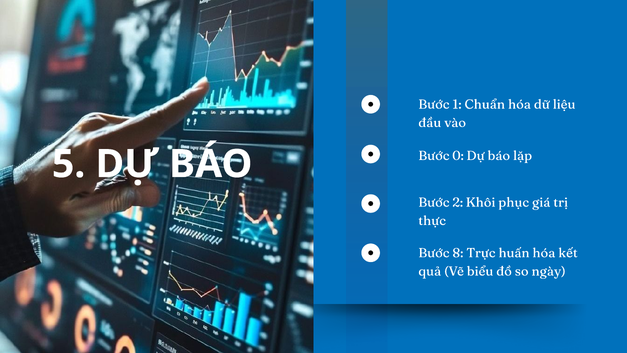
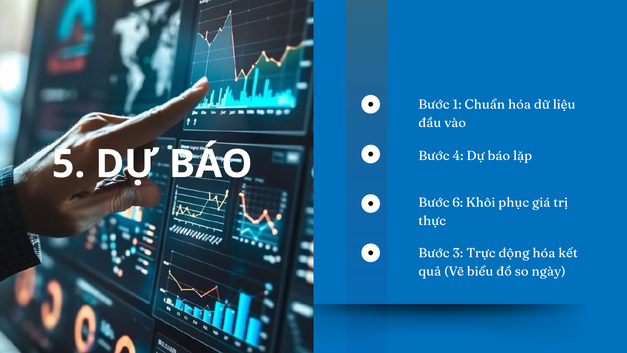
0: 0 -> 4
2: 2 -> 6
8: 8 -> 3
huấn: huấn -> động
